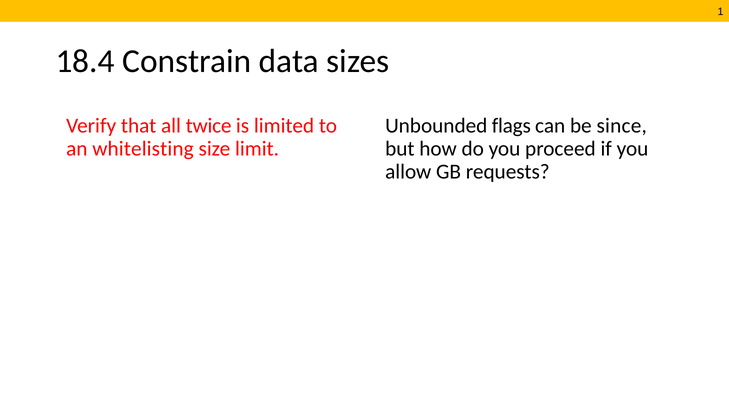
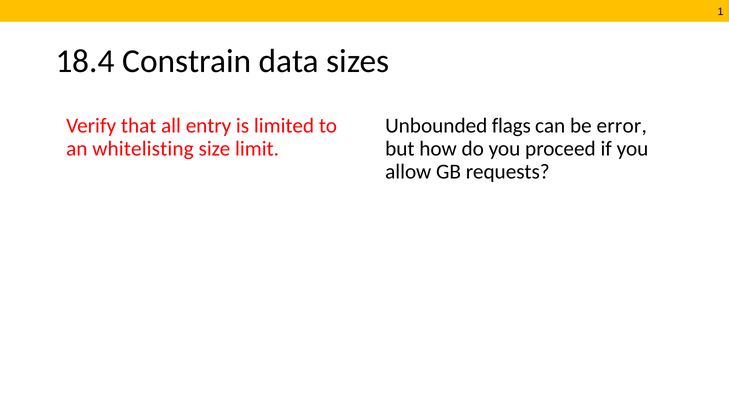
twice: twice -> entry
since: since -> error
